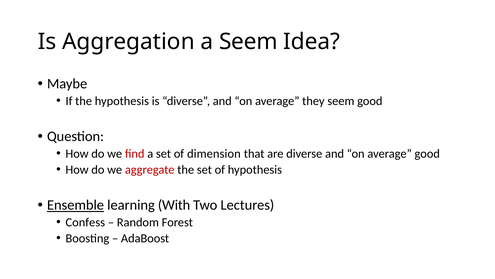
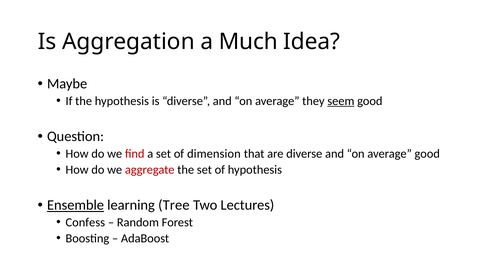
a Seem: Seem -> Much
seem at (341, 101) underline: none -> present
With: With -> Tree
